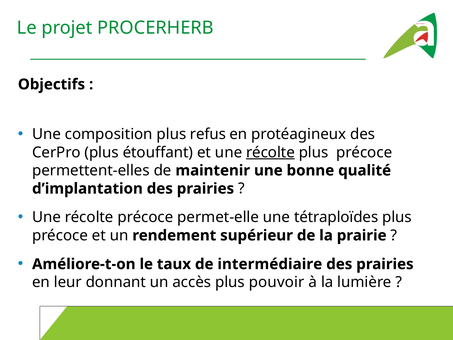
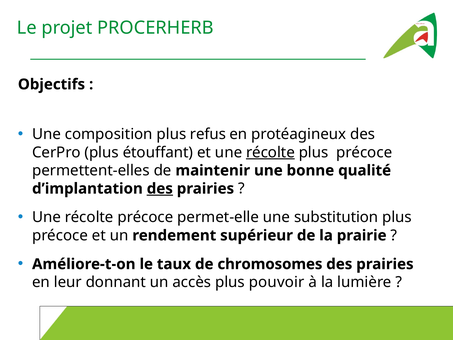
des at (160, 188) underline: none -> present
tétraploïdes: tétraploïdes -> substitution
intermédiaire: intermédiaire -> chromosomes
